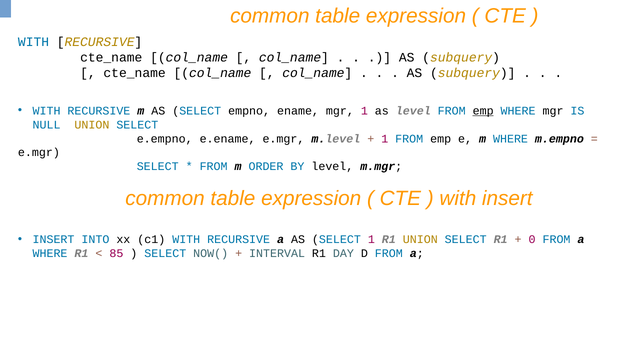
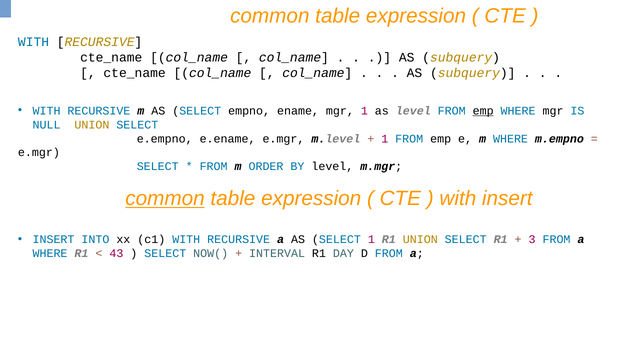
common at (165, 199) underline: none -> present
0: 0 -> 3
85: 85 -> 43
